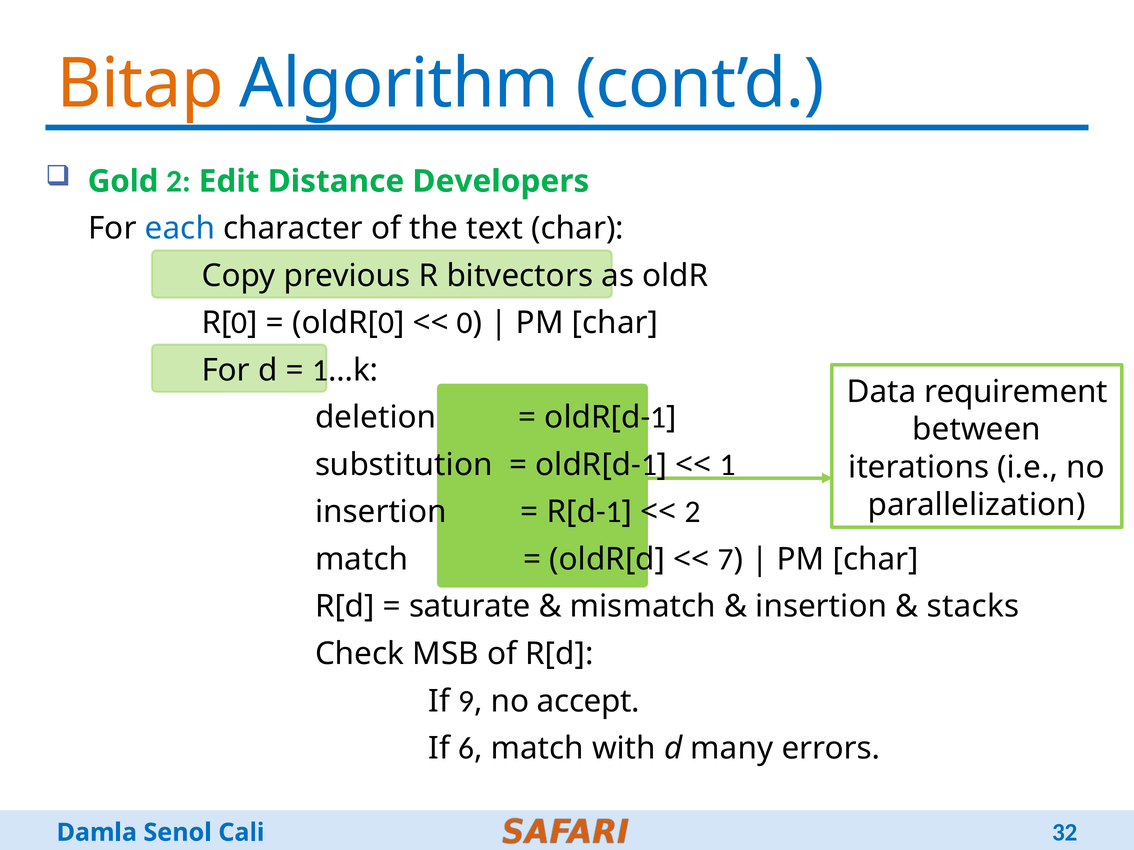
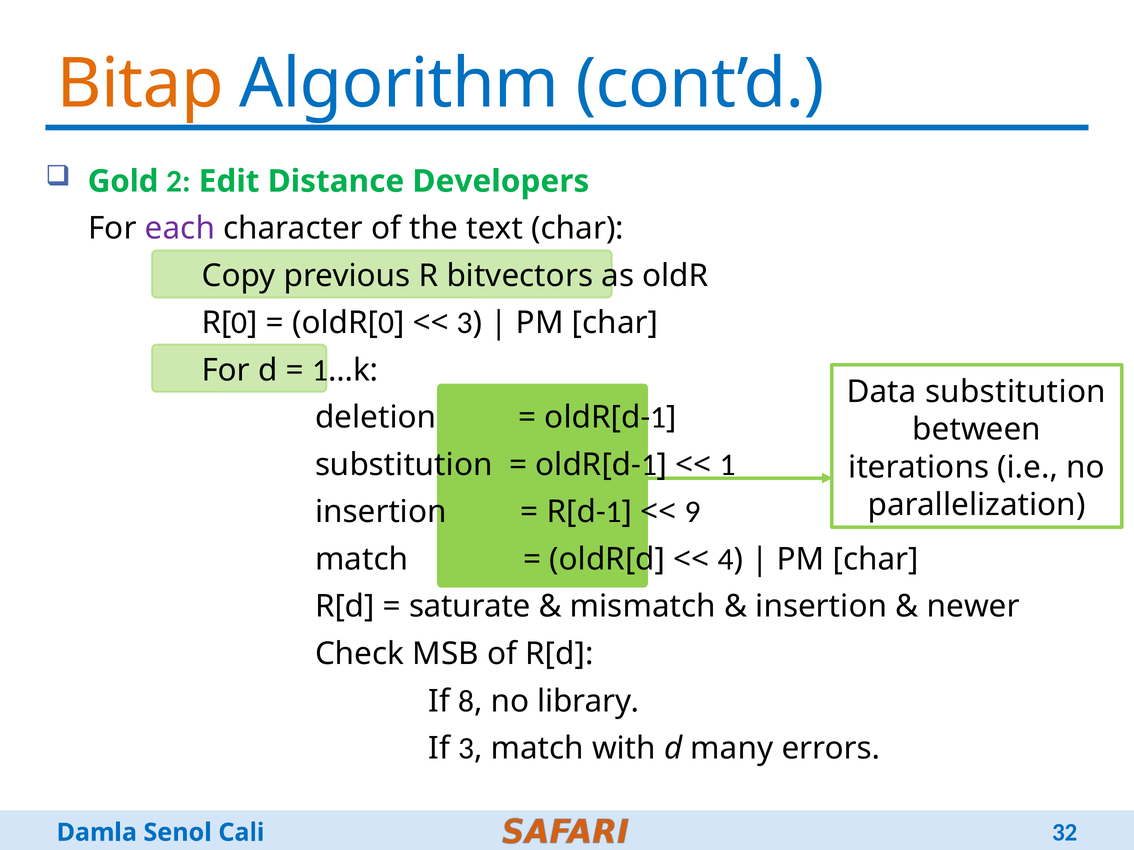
each colour: blue -> purple
0 at (465, 323): 0 -> 3
Data requirement: requirement -> substitution
2 at (692, 512): 2 -> 9
7: 7 -> 4
stacks: stacks -> newer
9: 9 -> 8
accept: accept -> library
If 6: 6 -> 3
